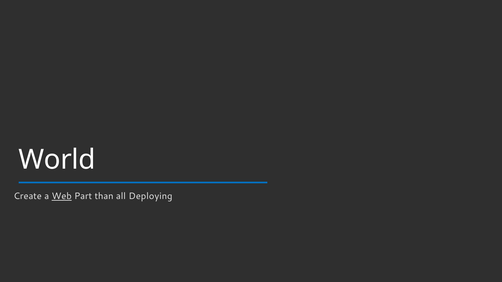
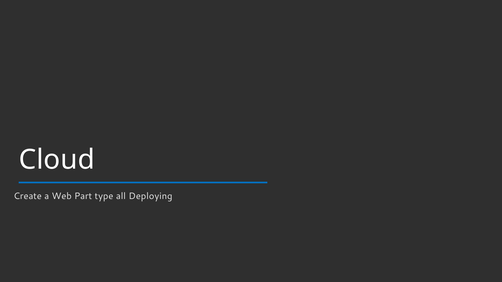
World: World -> Cloud
Web underline: present -> none
than: than -> type
